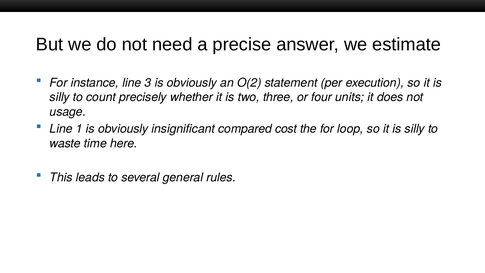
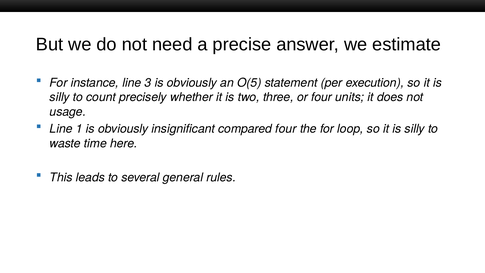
O(2: O(2 -> O(5
compared cost: cost -> four
